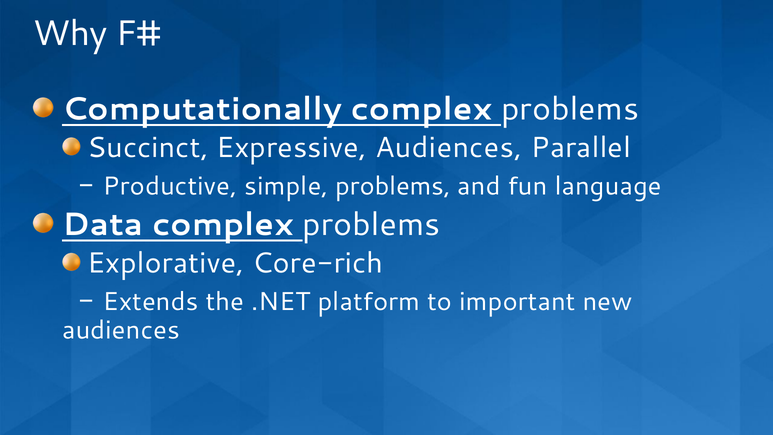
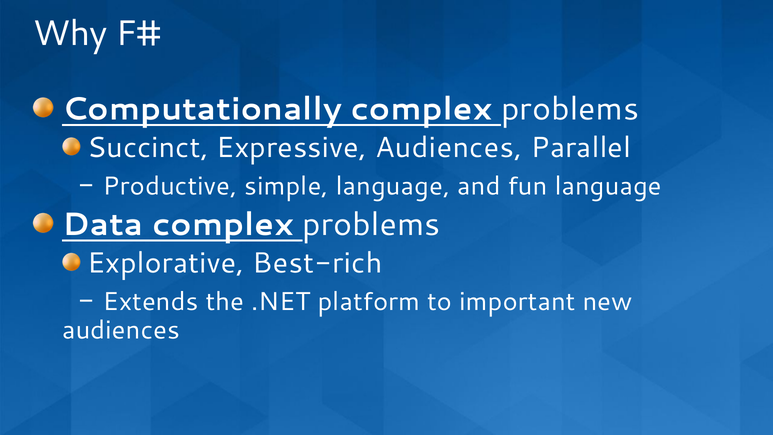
simple problems: problems -> language
Core-rich: Core-rich -> Best-rich
